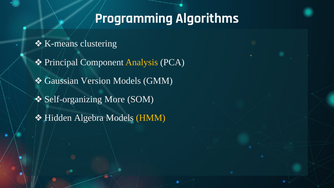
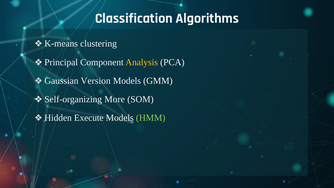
Programming: Programming -> Classification
Algebra: Algebra -> Execute
HMM colour: yellow -> light green
